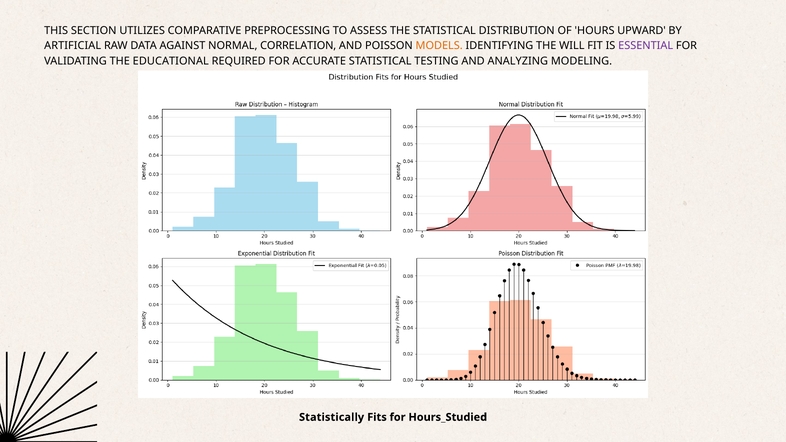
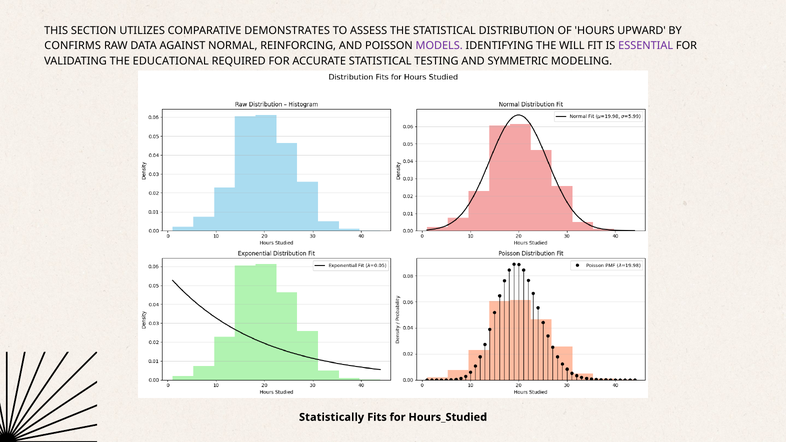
PREPROCESSING: PREPROCESSING -> DEMONSTRATES
ARTIFICIAL: ARTIFICIAL -> CONFIRMS
CORRELATION: CORRELATION -> REINFORCING
MODELS colour: orange -> purple
ANALYZING: ANALYZING -> SYMMETRIC
